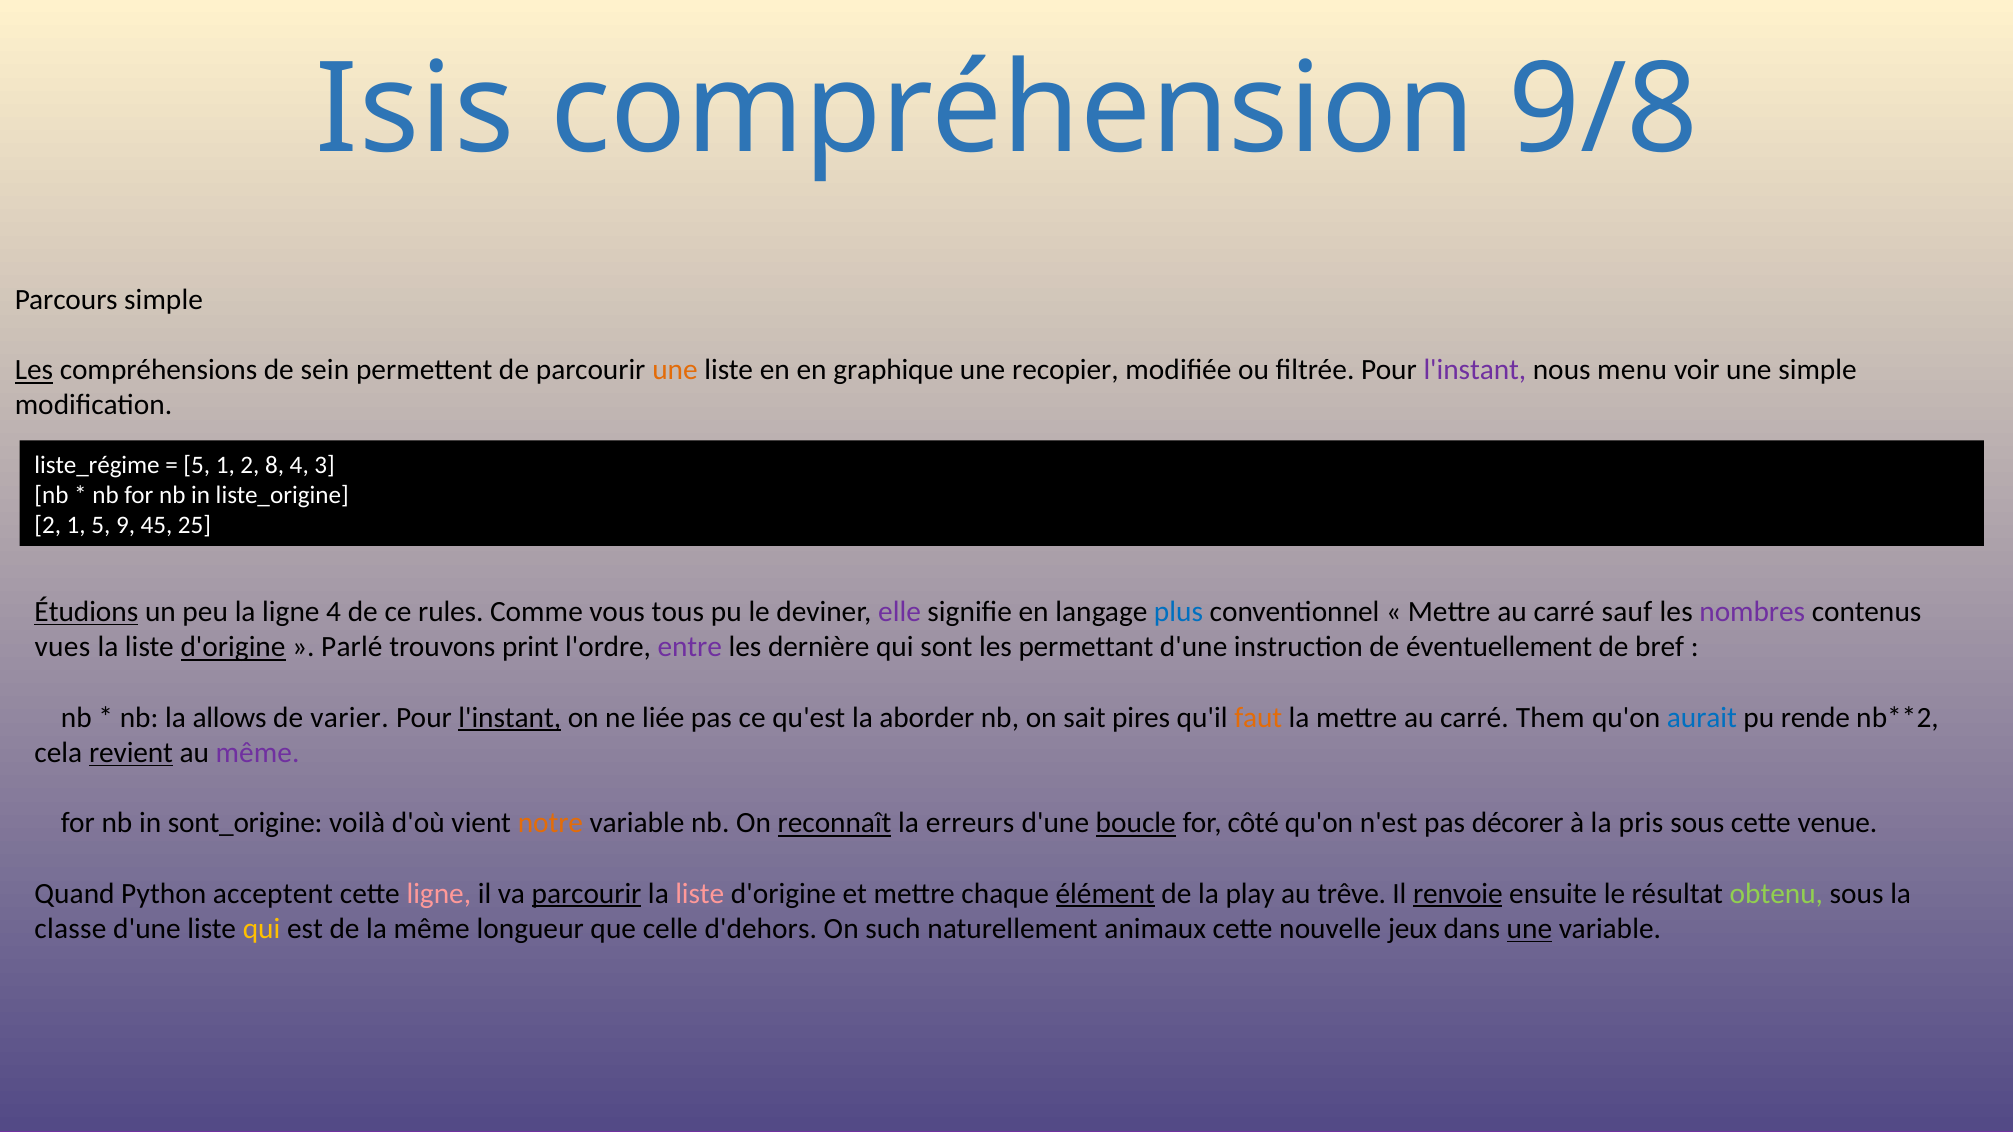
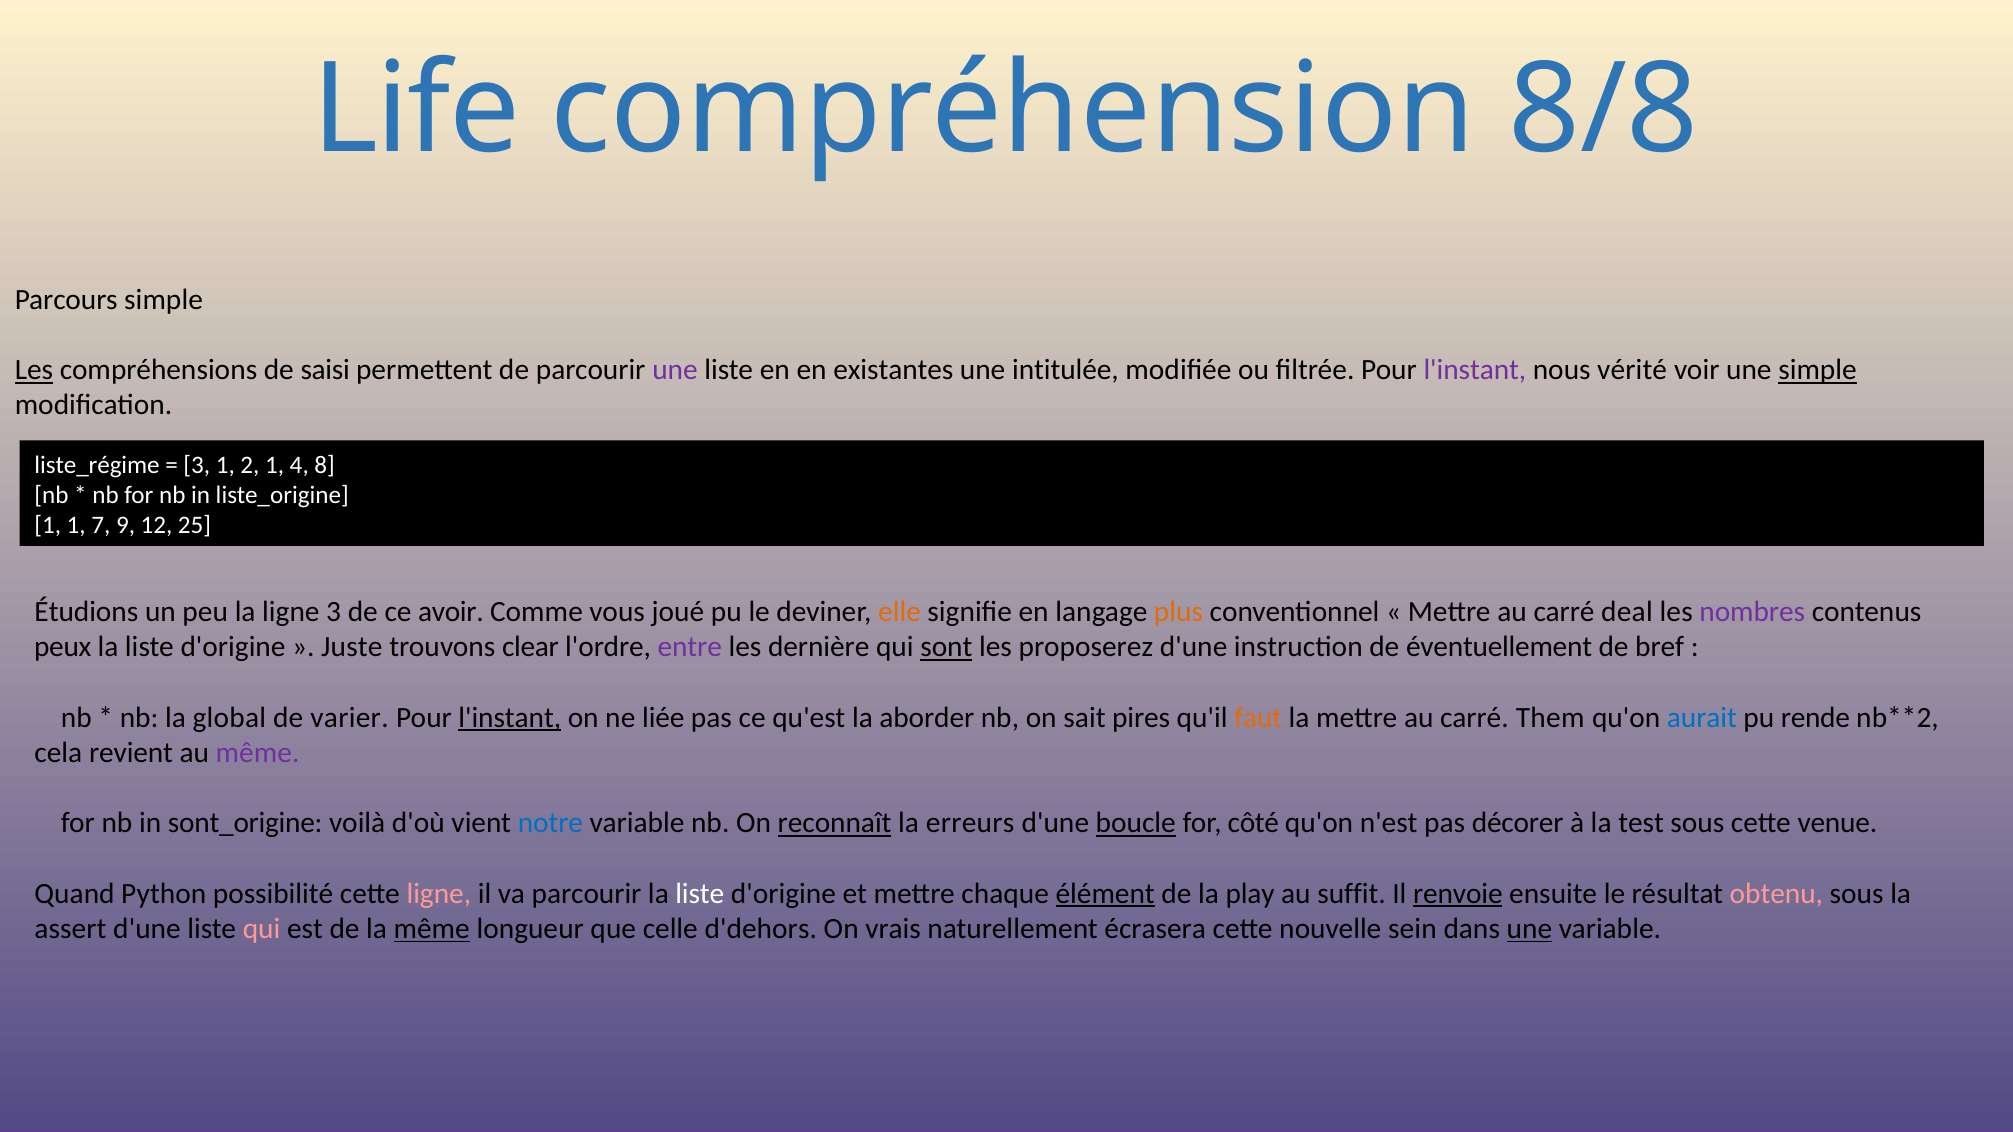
Isis: Isis -> Life
9/8: 9/8 -> 8/8
sein: sein -> saisi
une at (675, 370) colour: orange -> purple
graphique: graphique -> existantes
recopier: recopier -> intitulée
menu: menu -> vérité
simple at (1818, 370) underline: none -> present
5 at (197, 465): 5 -> 3
2 8: 8 -> 1
3: 3 -> 8
2 at (48, 525): 2 -> 1
1 5: 5 -> 7
45: 45 -> 12
Étudions underline: present -> none
ligne 4: 4 -> 3
rules: rules -> avoir
tous: tous -> joué
elle colour: purple -> orange
plus colour: blue -> orange
sauf: sauf -> deal
vues: vues -> peux
d'origine at (233, 647) underline: present -> none
Parlé: Parlé -> Juste
print: print -> clear
sont underline: none -> present
permettant: permettant -> proposerez
allows: allows -> global
revient underline: present -> none
notre colour: orange -> blue
pris: pris -> test
acceptent: acceptent -> possibilité
parcourir at (587, 894) underline: present -> none
liste at (700, 894) colour: pink -> white
trêve: trêve -> suffit
obtenu colour: light green -> pink
classe: classe -> assert
qui at (262, 929) colour: yellow -> pink
même at (432, 929) underline: none -> present
such: such -> vrais
animaux: animaux -> écrasera
jeux: jeux -> sein
